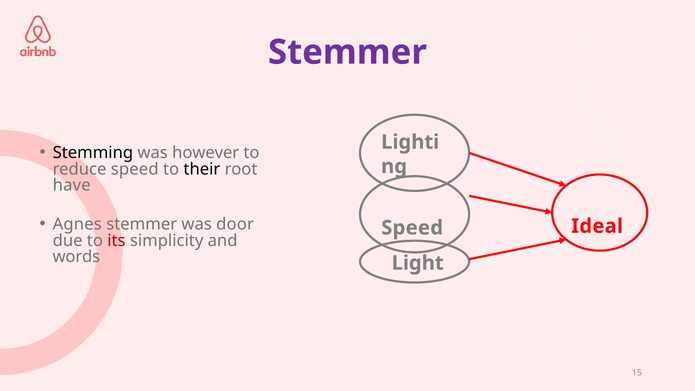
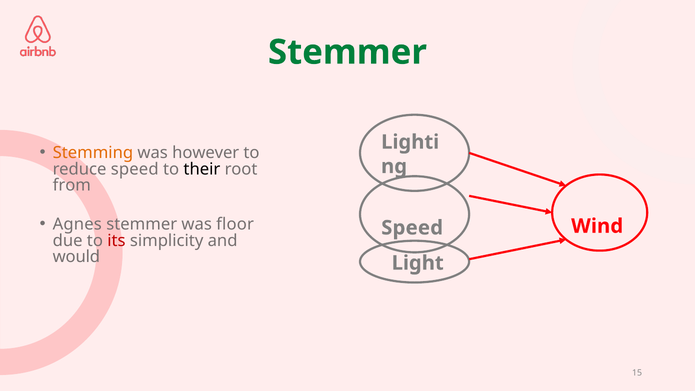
Stemmer at (347, 52) colour: purple -> green
Stemming colour: black -> orange
have: have -> from
door: door -> floor
Ideal: Ideal -> Wind
words: words -> would
